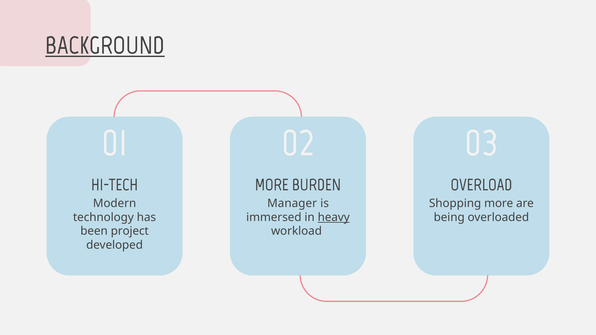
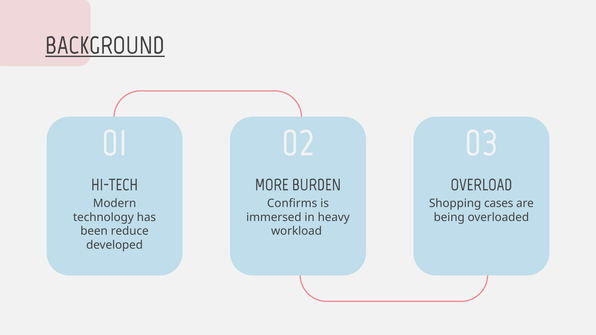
Manager: Manager -> Confirms
Shopping more: more -> cases
heavy underline: present -> none
project: project -> reduce
